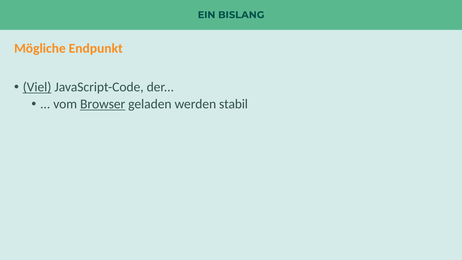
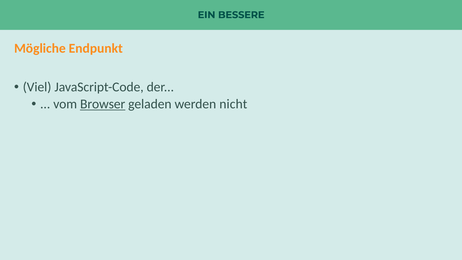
BISLANG: BISLANG -> BESSERE
Viel underline: present -> none
stabil: stabil -> nicht
